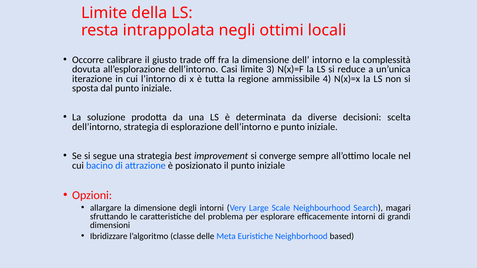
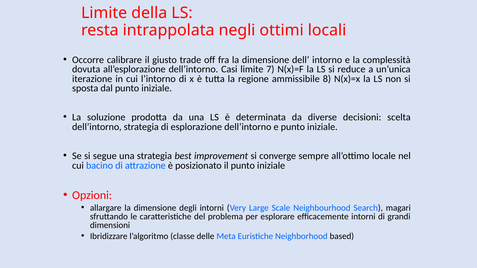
3: 3 -> 7
4: 4 -> 8
